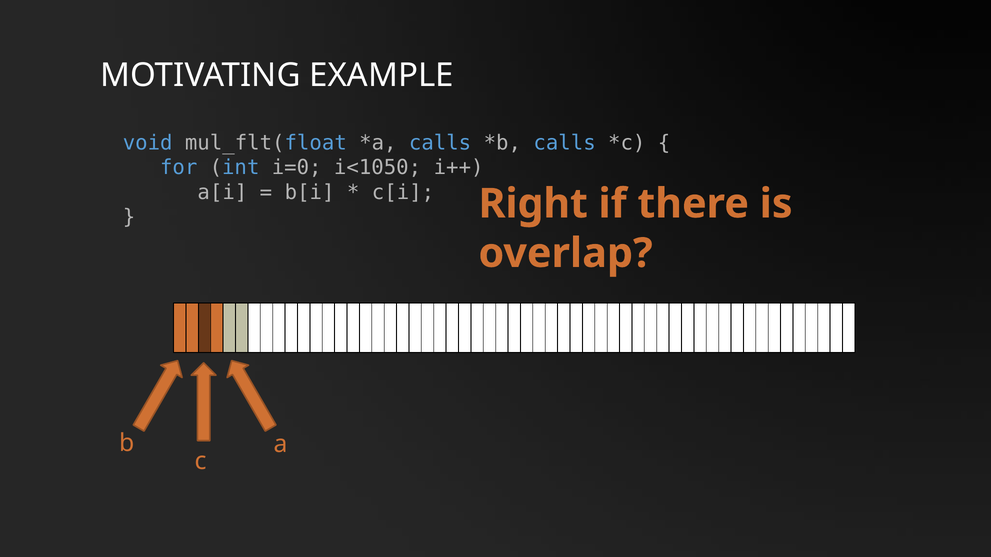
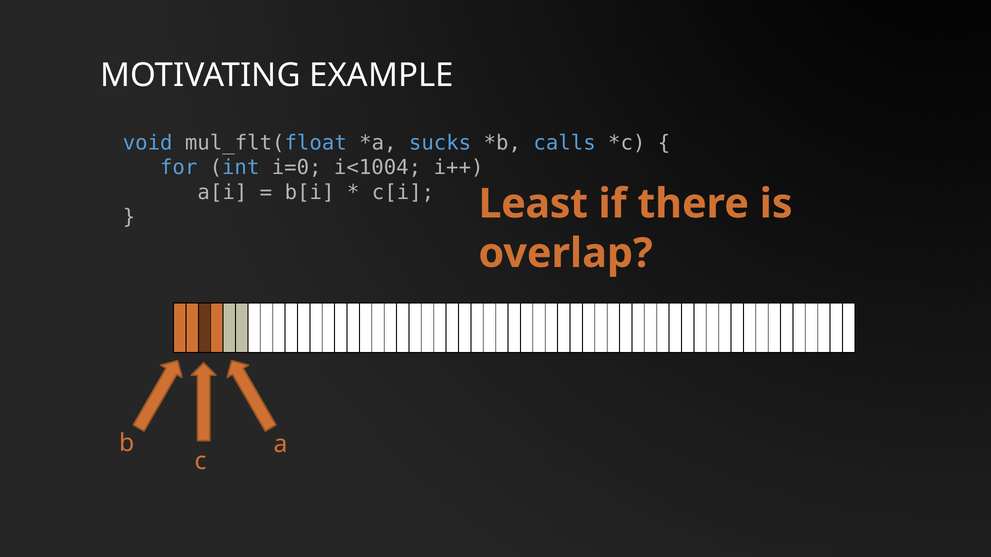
calls at (440, 143): calls -> sucks
i<1050: i<1050 -> i<1004
Right: Right -> Least
